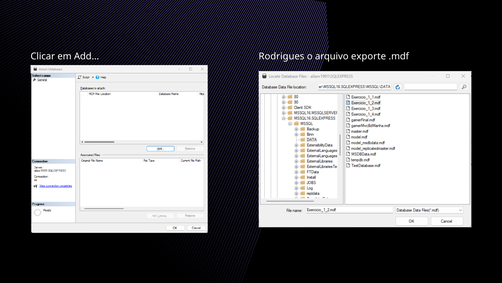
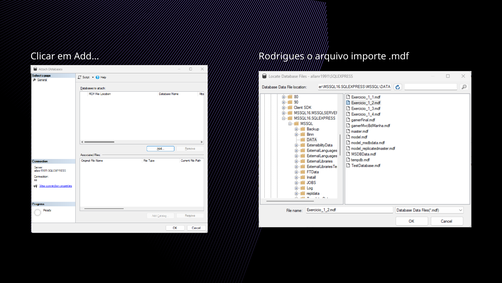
exporte: exporte -> importe
